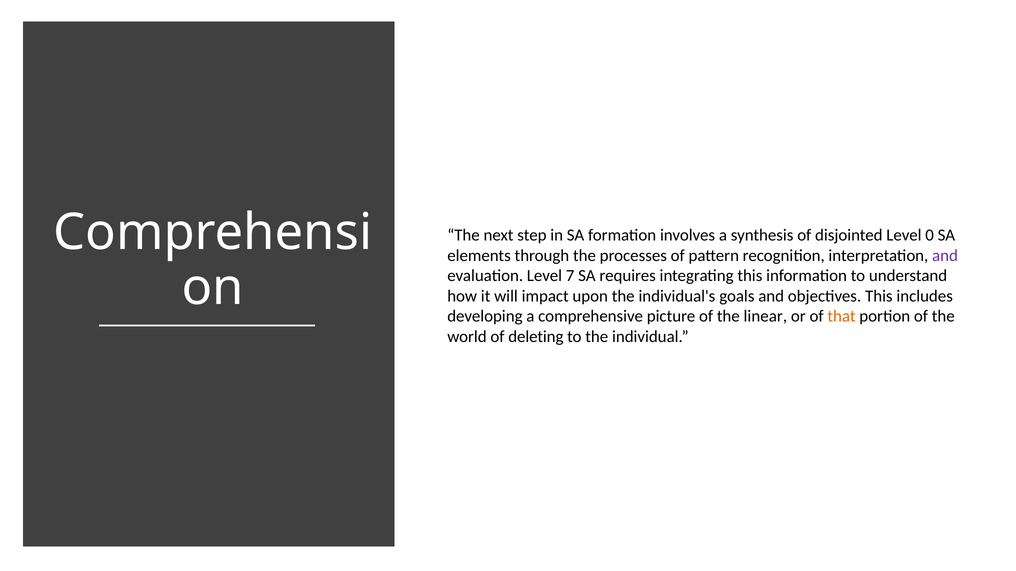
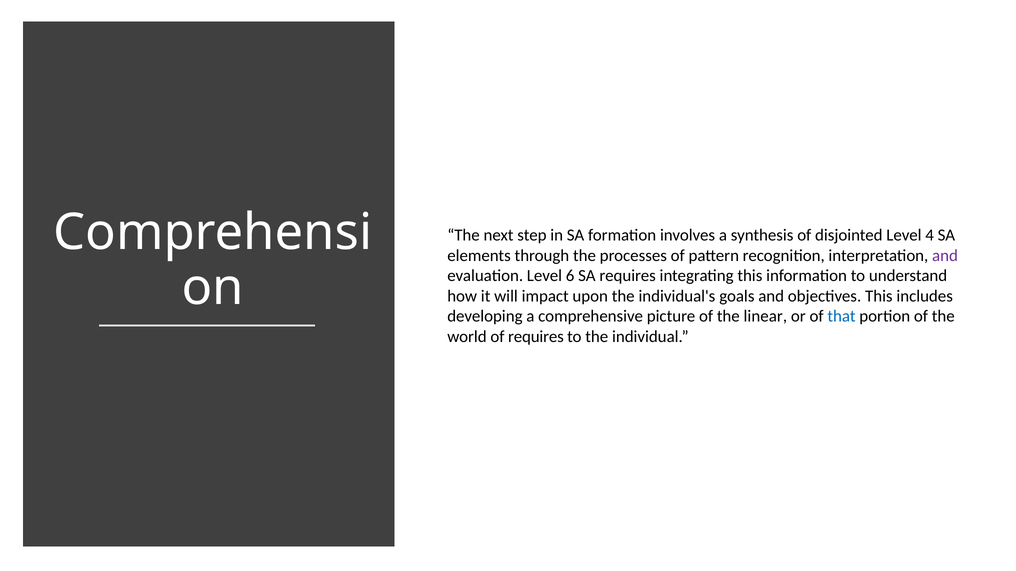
0: 0 -> 4
7: 7 -> 6
that colour: orange -> blue
of deleting: deleting -> requires
